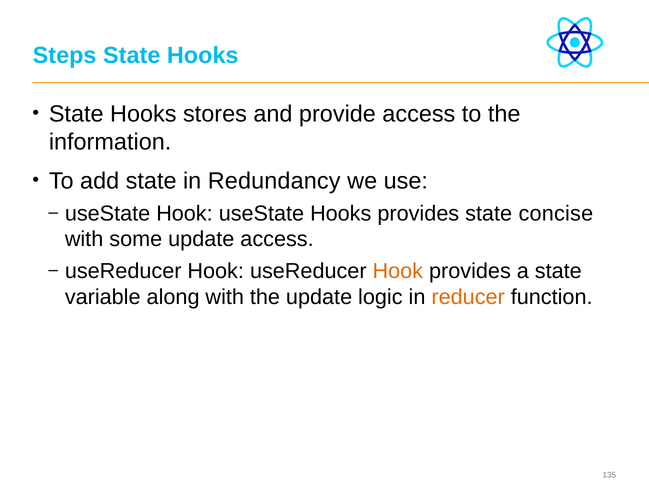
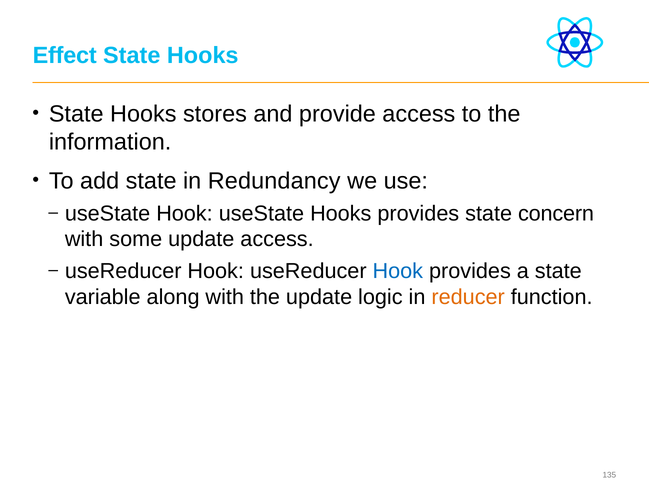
Steps: Steps -> Effect
concise: concise -> concern
Hook at (398, 271) colour: orange -> blue
